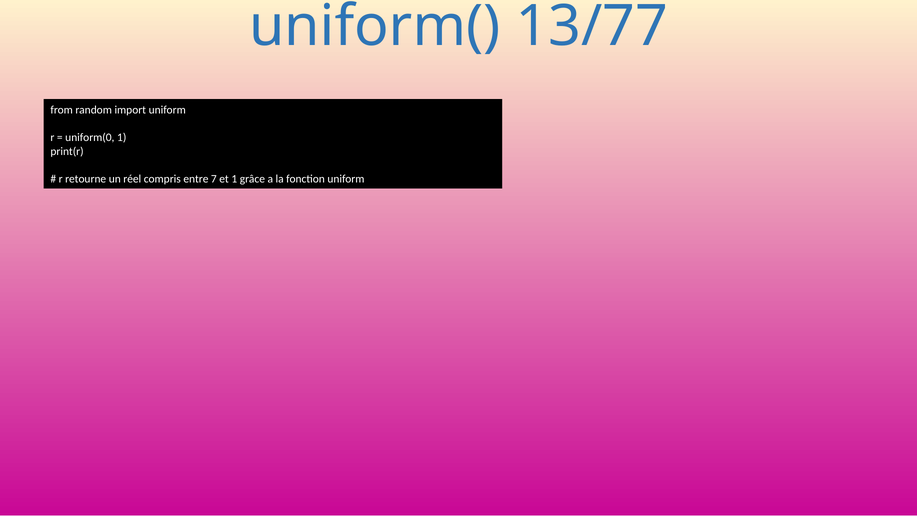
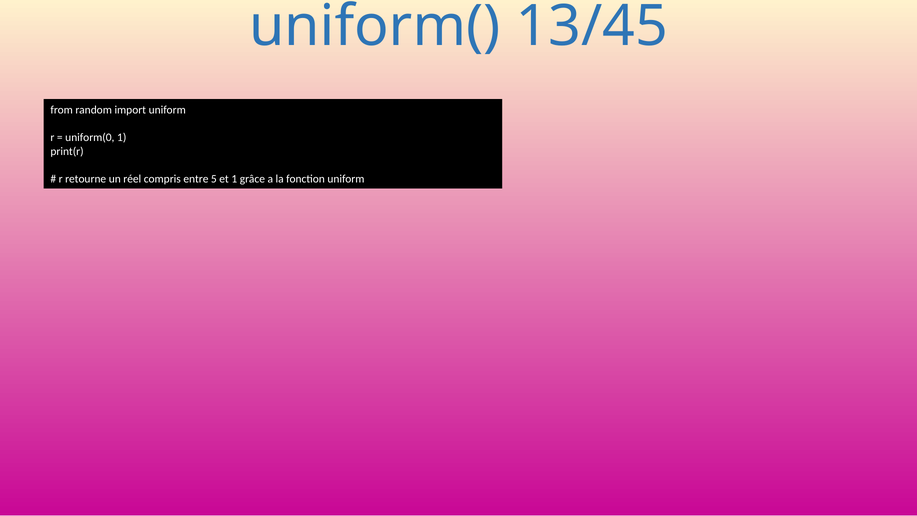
13/77: 13/77 -> 13/45
7: 7 -> 5
